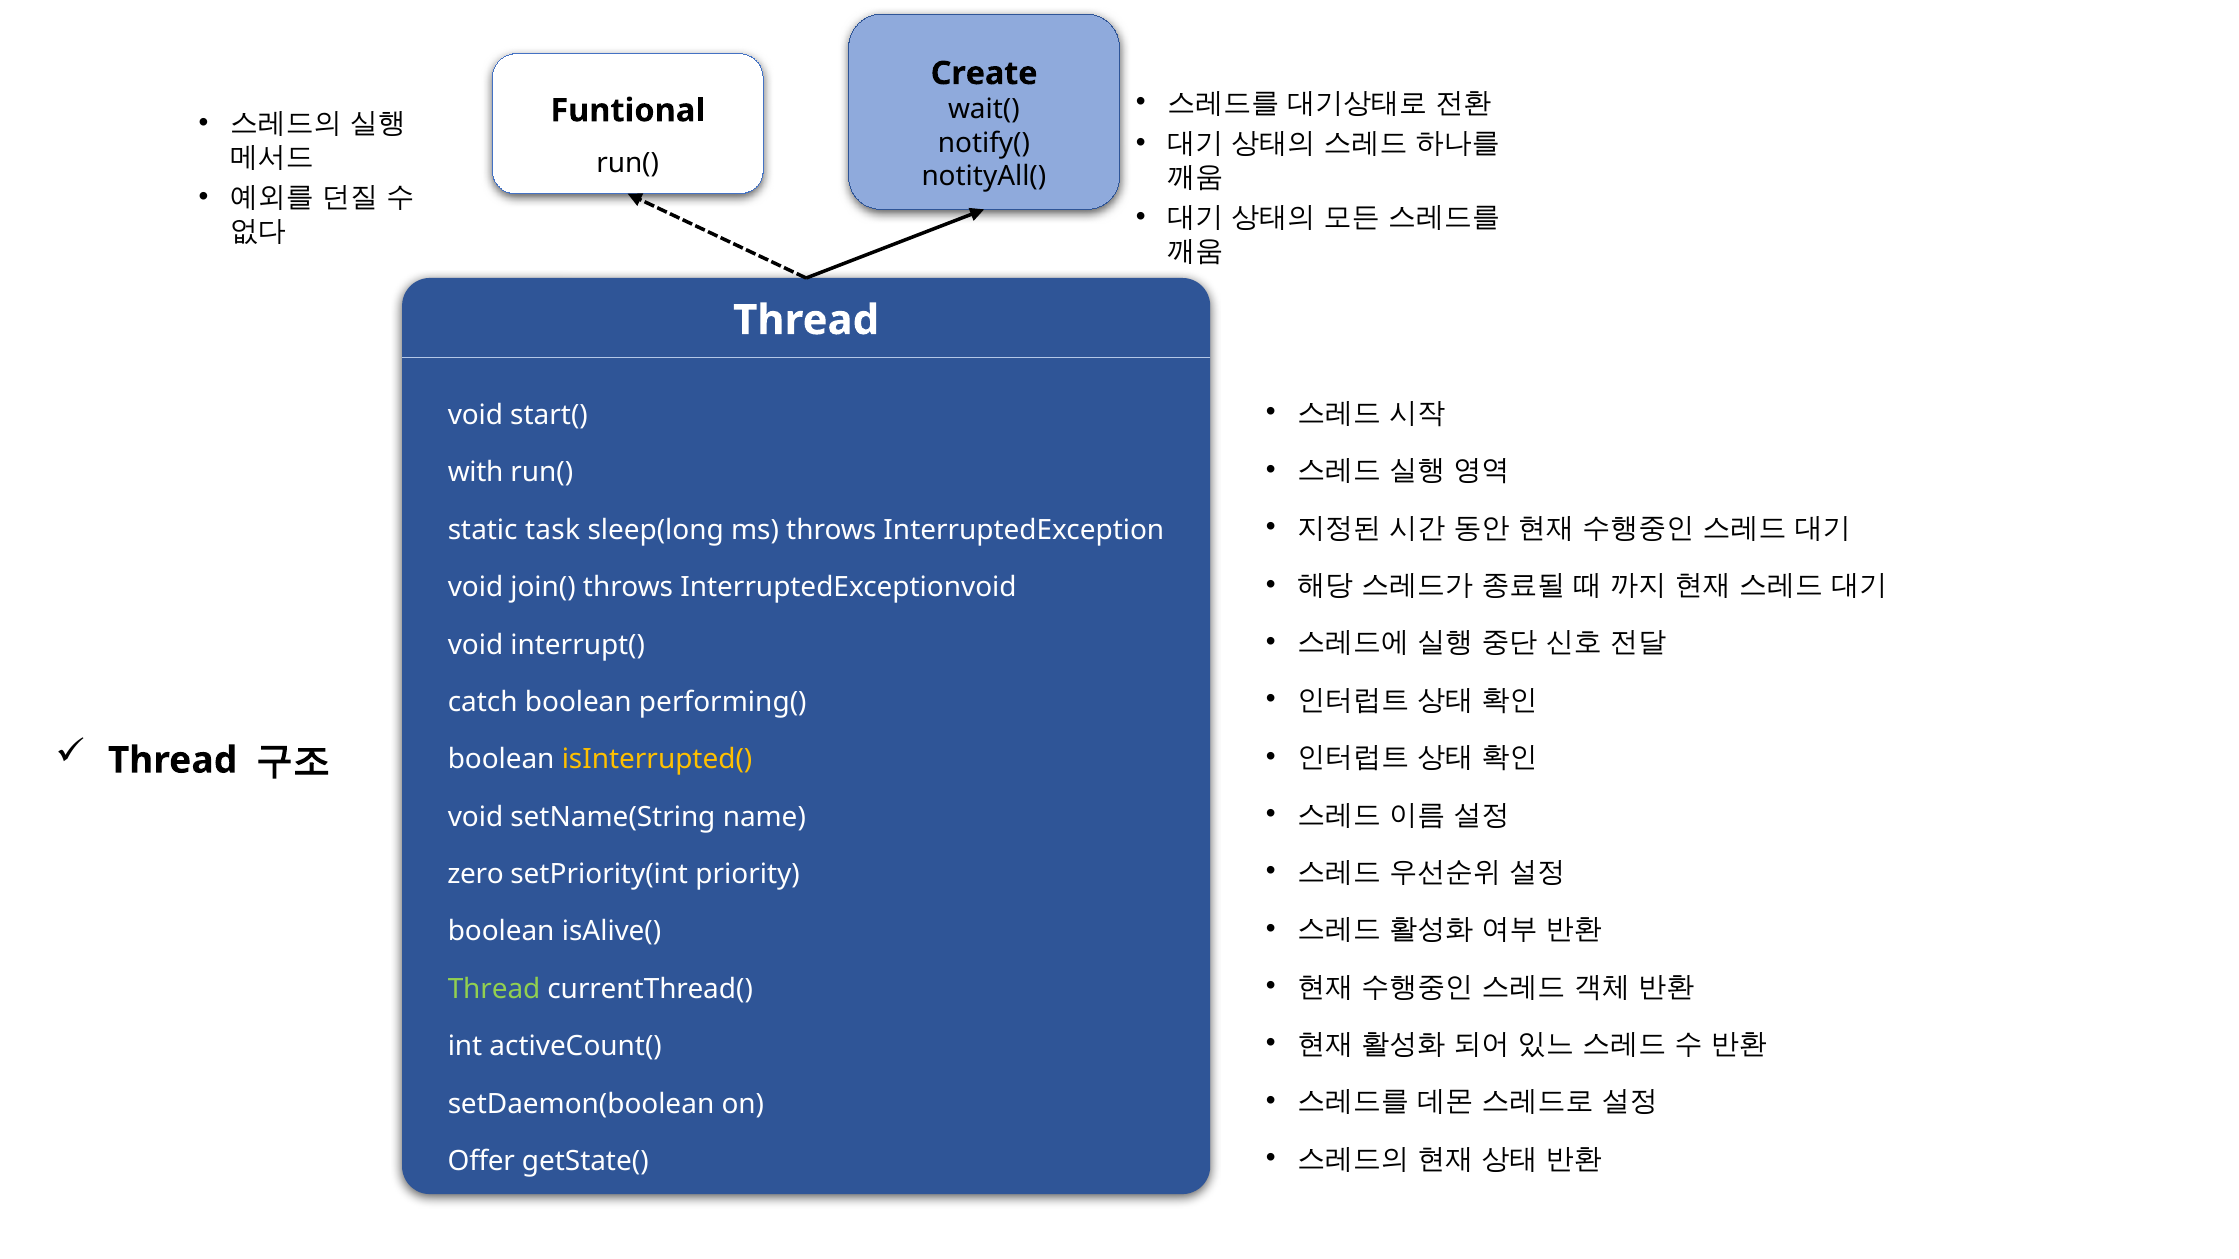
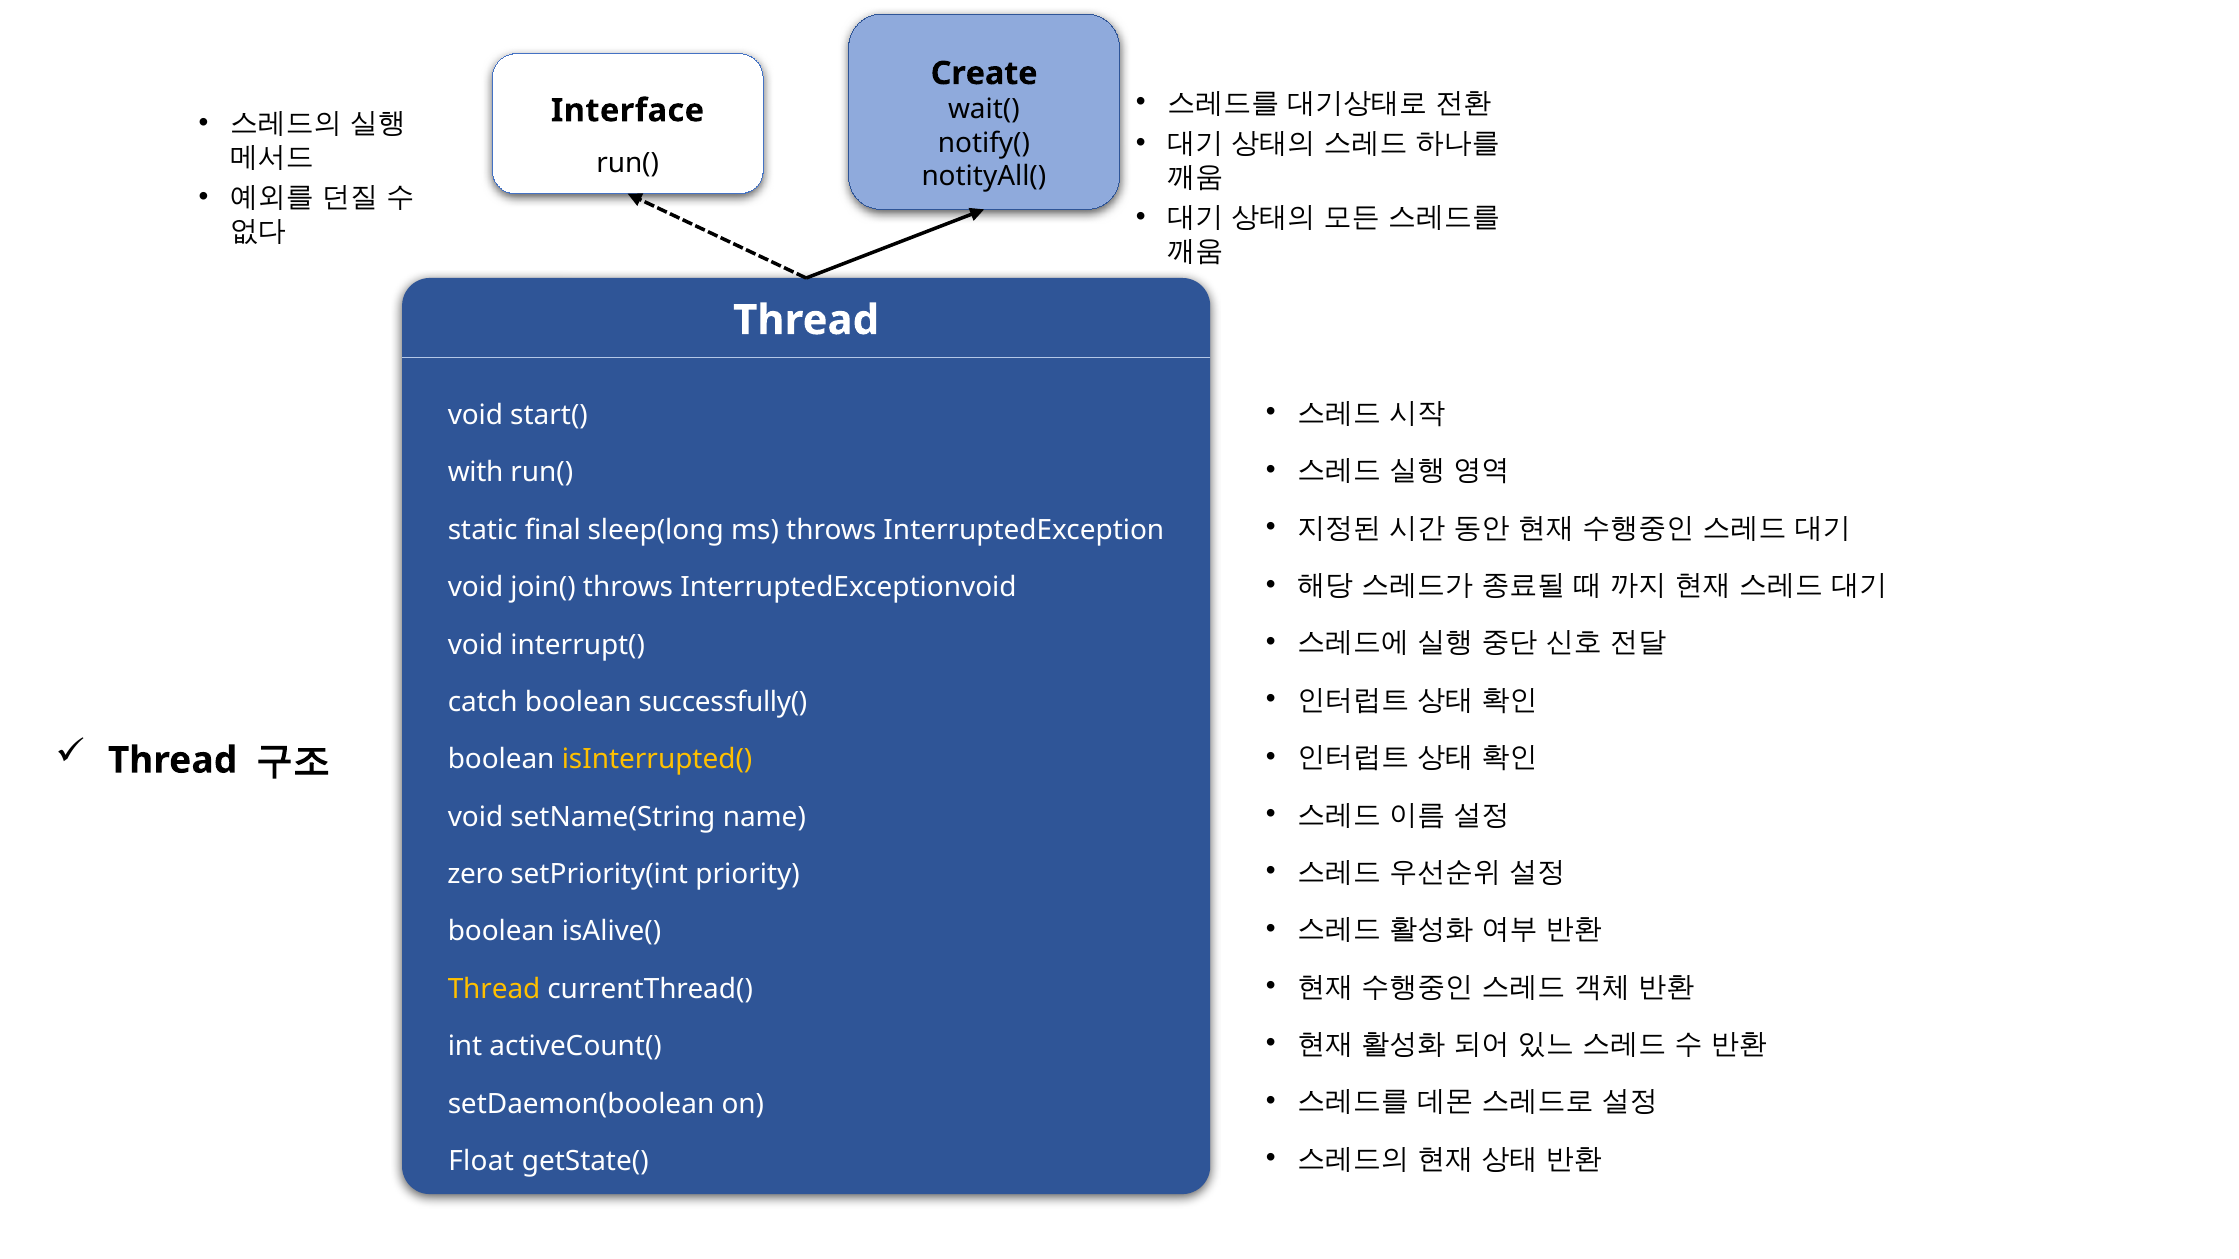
Funtional: Funtional -> Interface
task: task -> final
performing(: performing( -> successfully(
Thread at (494, 989) colour: light green -> yellow
Offer: Offer -> Float
